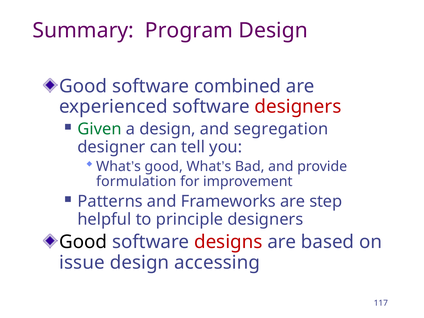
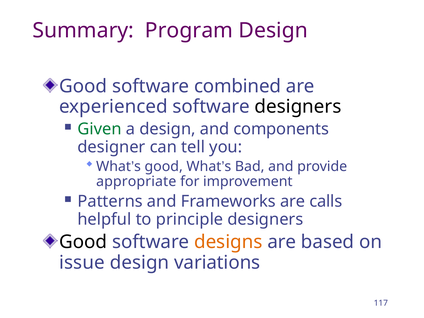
designers at (298, 107) colour: red -> black
segregation: segregation -> components
formulation: formulation -> appropriate
step: step -> calls
designs colour: red -> orange
accessing: accessing -> variations
